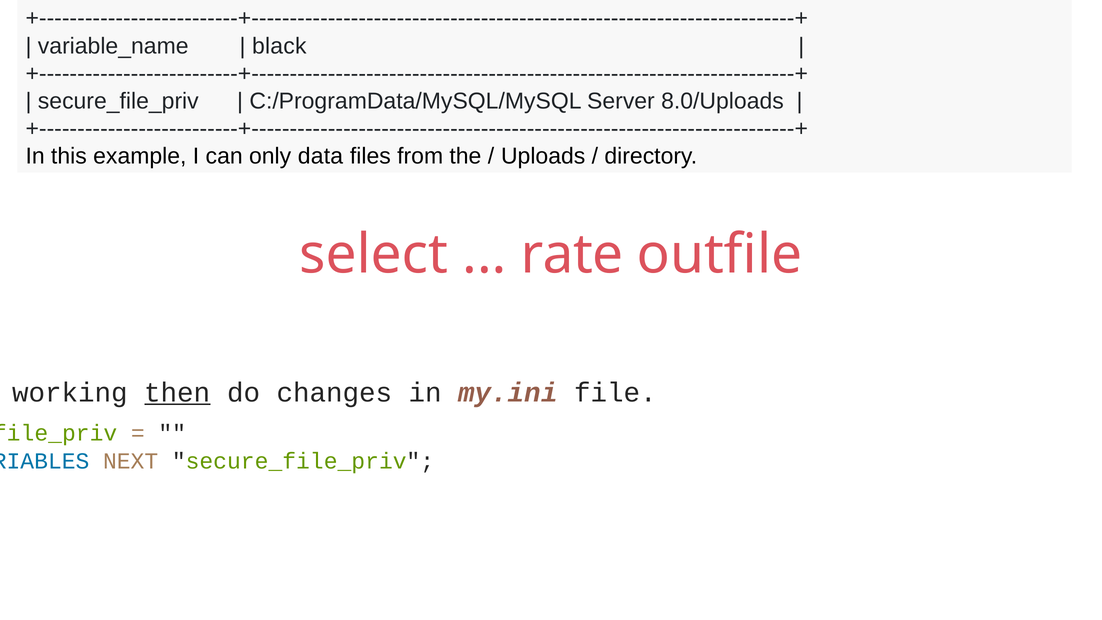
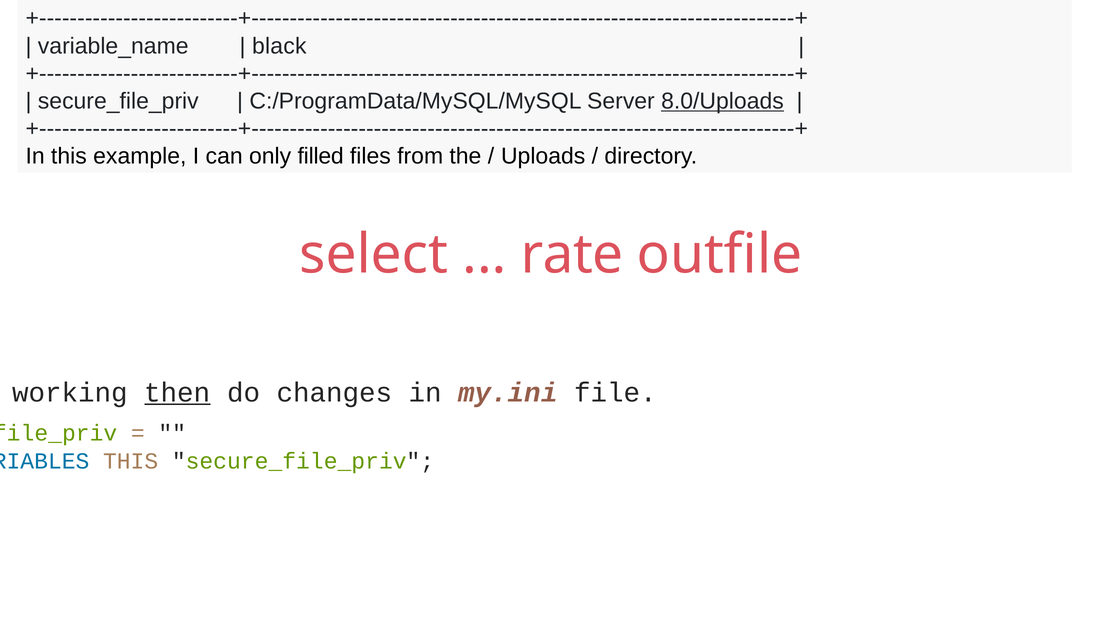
8.0/Uploads underline: none -> present
data: data -> filled
NEXT at (131, 461): NEXT -> THIS
